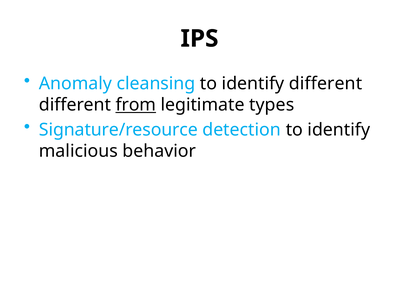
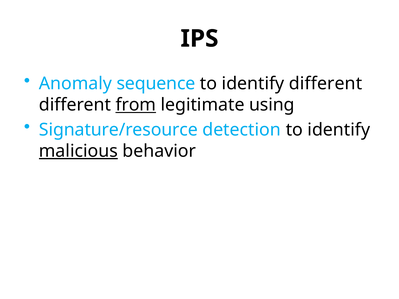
cleansing: cleansing -> sequence
types: types -> using
malicious underline: none -> present
